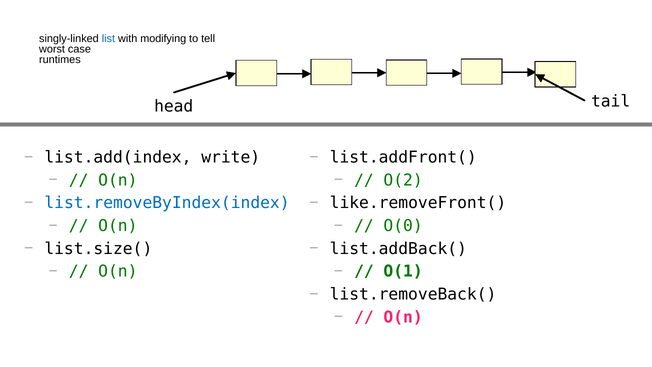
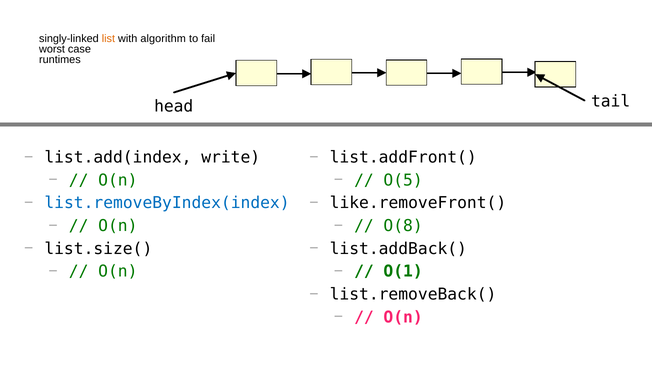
list colour: blue -> orange
modifying: modifying -> algorithm
tell: tell -> fail
O(2: O(2 -> O(5
O(0: O(0 -> O(8
